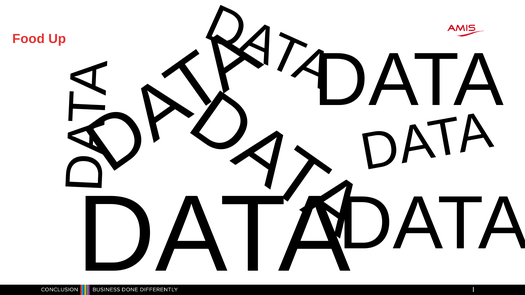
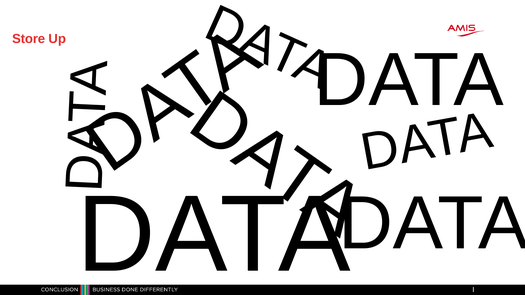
Food: Food -> Store
